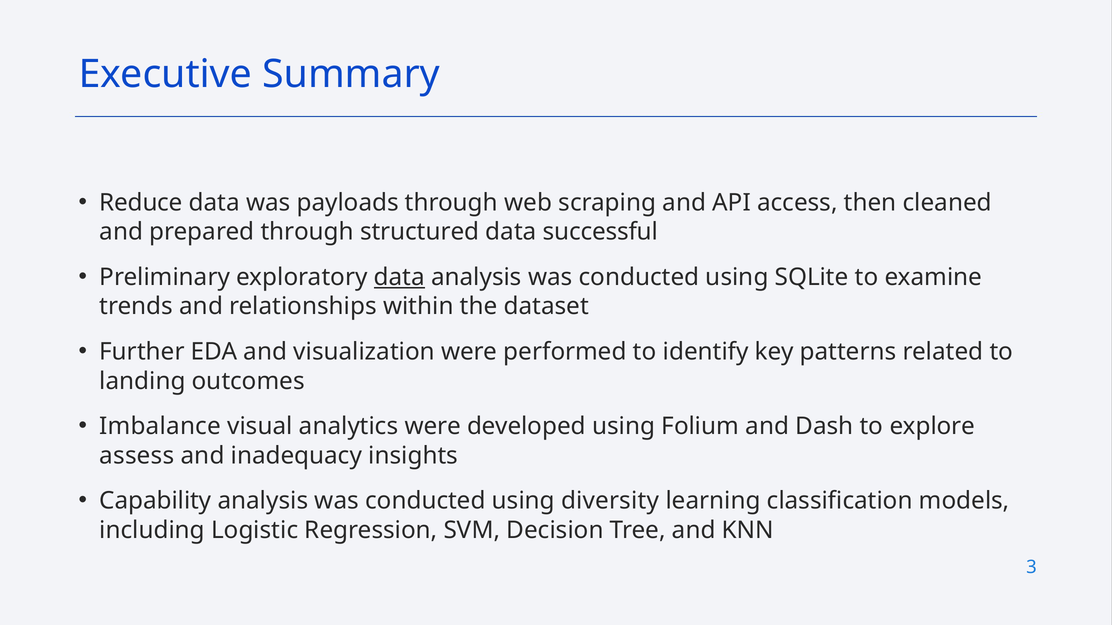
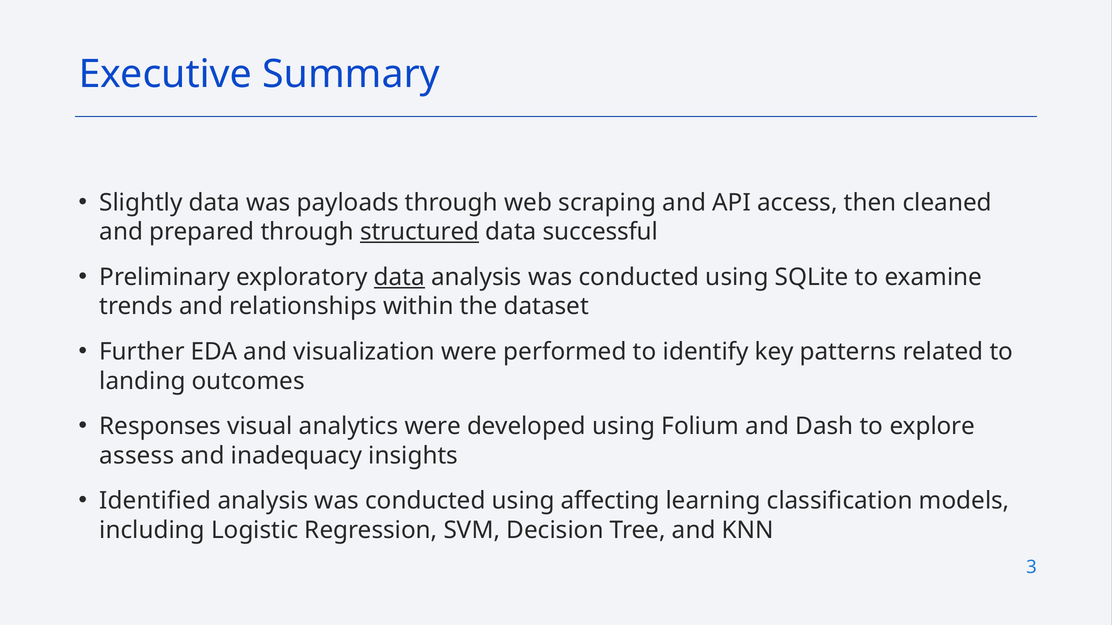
Reduce: Reduce -> Slightly
structured underline: none -> present
Imbalance: Imbalance -> Responses
Capability: Capability -> Identified
diversity: diversity -> affecting
